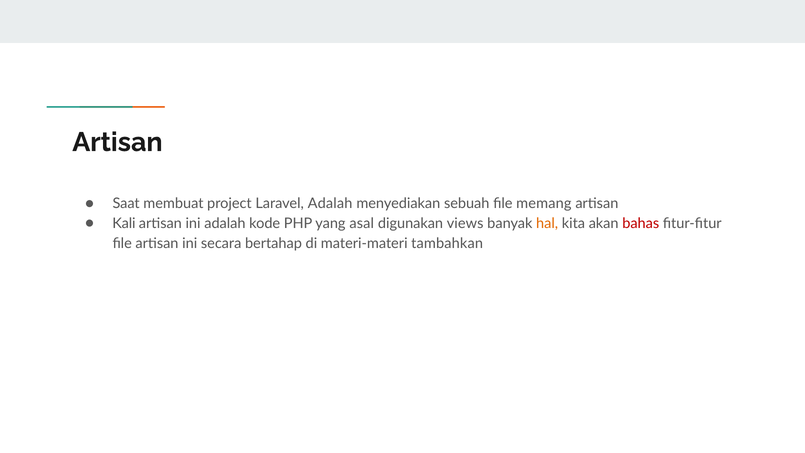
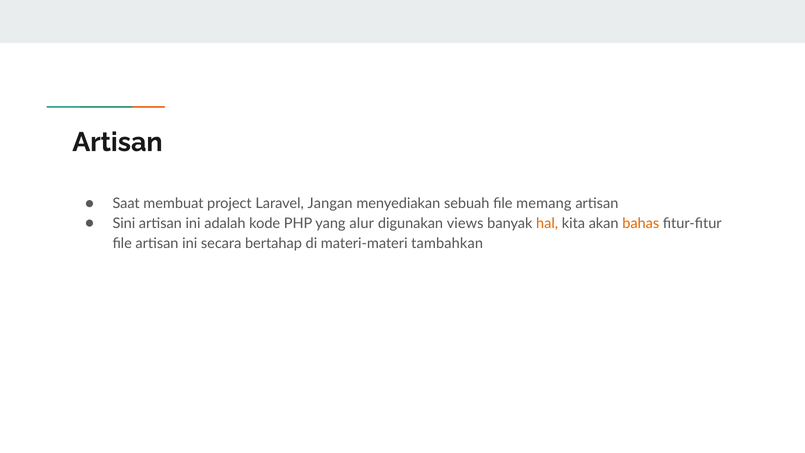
Laravel Adalah: Adalah -> Jangan
Kali: Kali -> Sini
asal: asal -> alur
bahas colour: red -> orange
